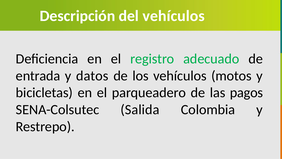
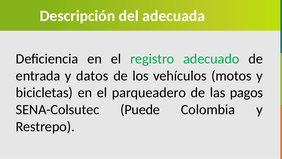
del vehículos: vehículos -> adecuada
Salida: Salida -> Puede
